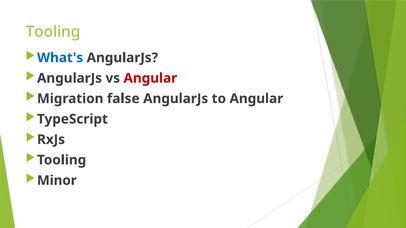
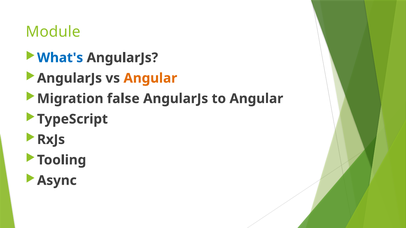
Tooling at (53, 32): Tooling -> Module
Angular at (150, 78) colour: red -> orange
Minor: Minor -> Async
